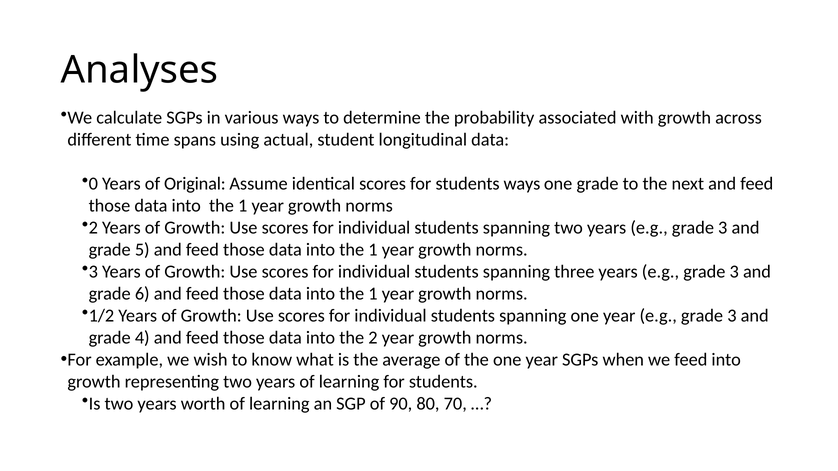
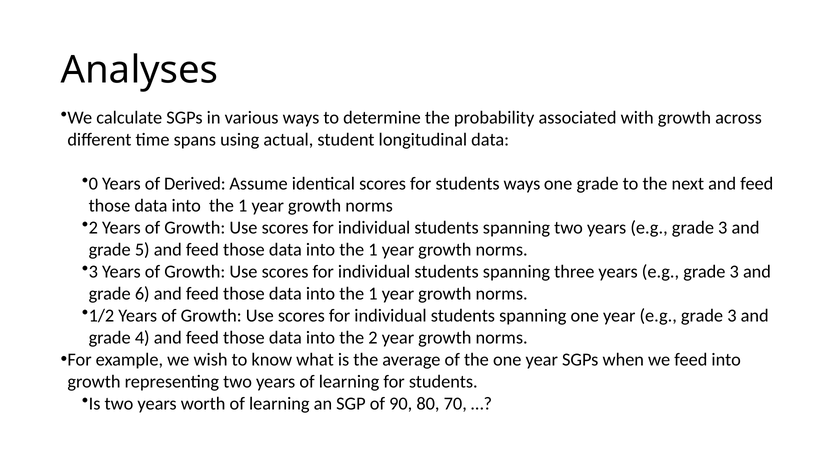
Original: Original -> Derived
